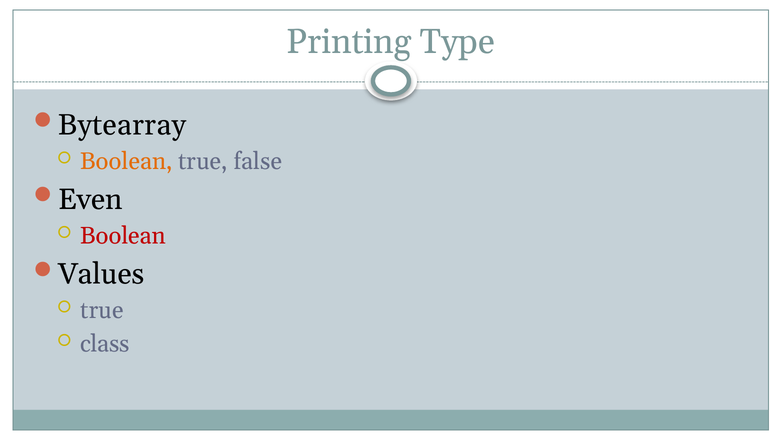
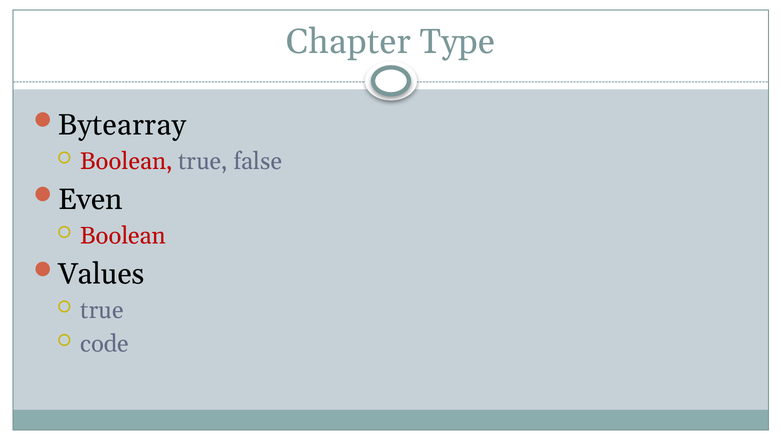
Printing: Printing -> Chapter
Boolean at (126, 161) colour: orange -> red
class: class -> code
